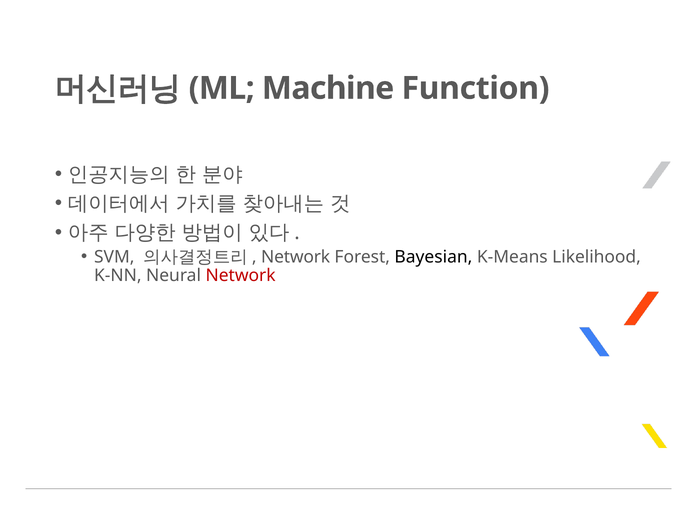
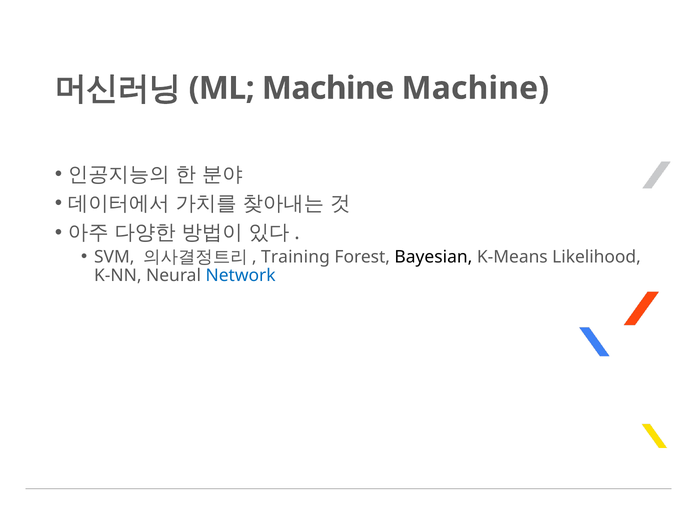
Machine Function: Function -> Machine
Network at (296, 257): Network -> Training
Network at (241, 276) colour: red -> blue
